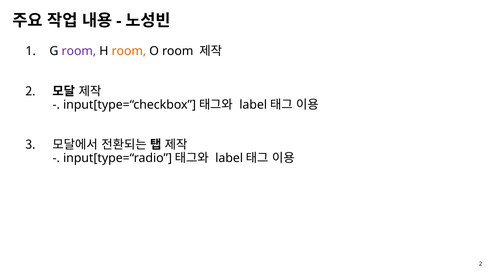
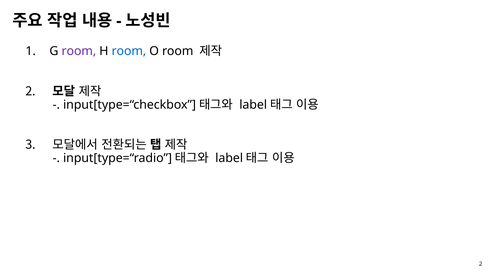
room at (129, 51) colour: orange -> blue
